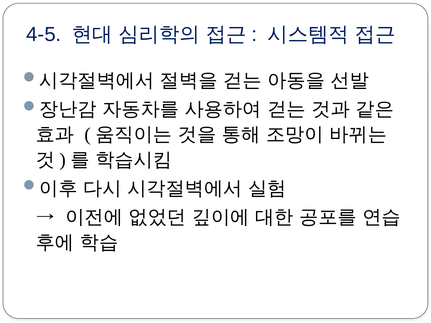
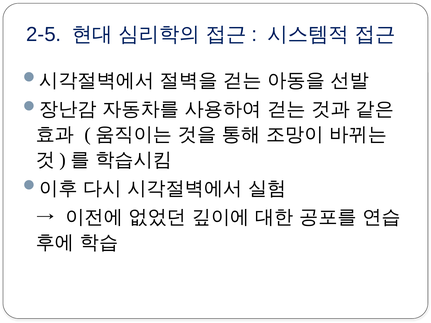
4-5: 4-5 -> 2-5
